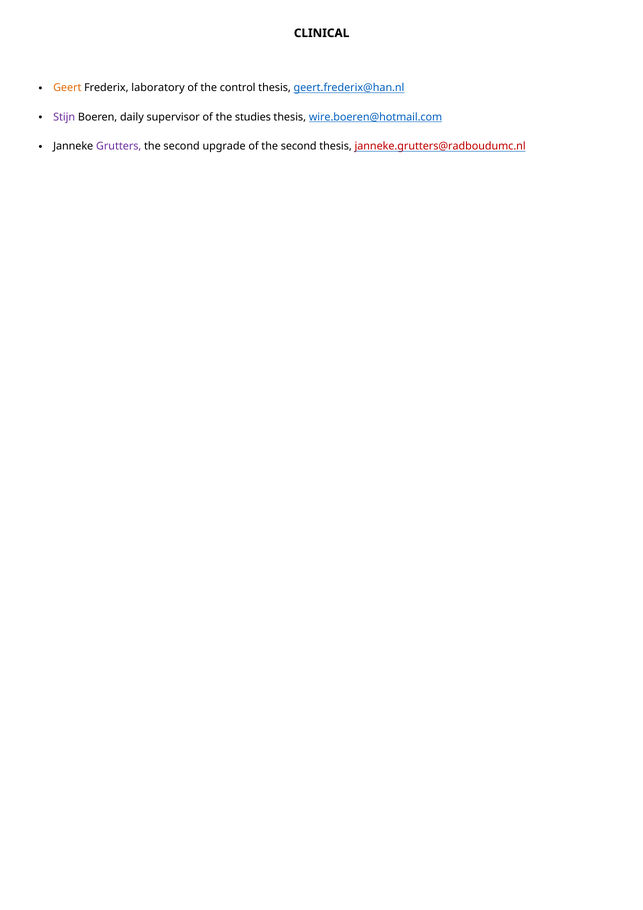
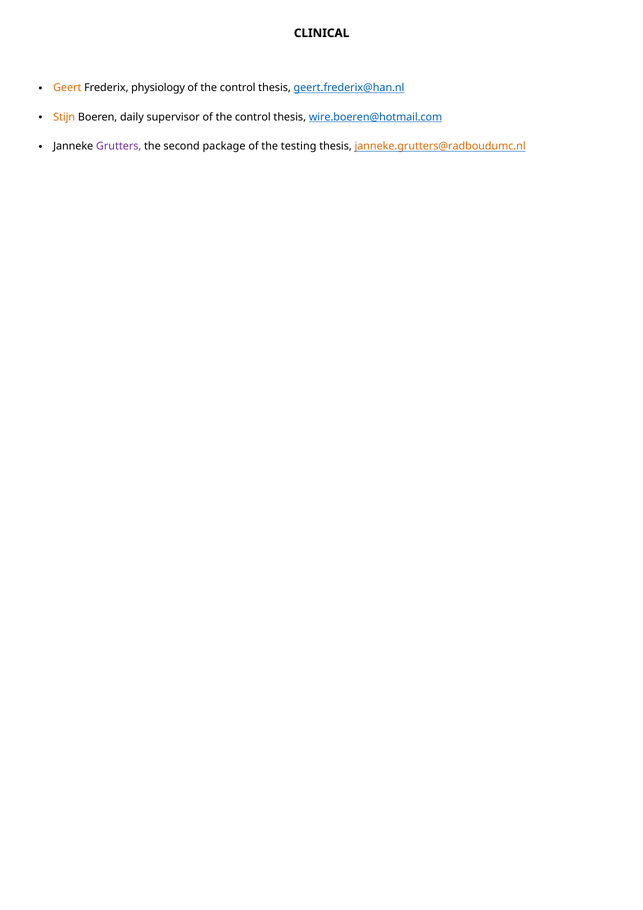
laboratory: laboratory -> physiology
Stijn colour: purple -> orange
supervisor of the studies: studies -> control
upgrade: upgrade -> package
of the second: second -> testing
janneke.grutters@radboudumc.nl colour: red -> orange
